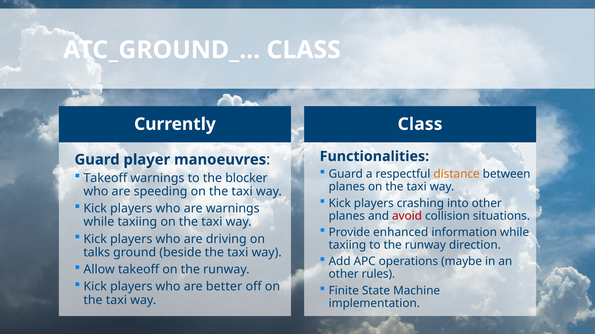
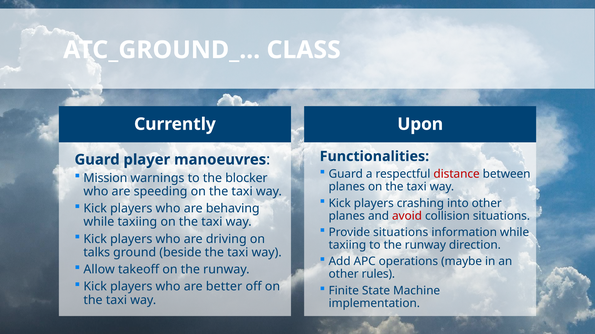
Class at (420, 124): Class -> Upon
distance colour: orange -> red
Takeoff at (105, 178): Takeoff -> Mission
are warnings: warnings -> behaving
Provide enhanced: enhanced -> situations
